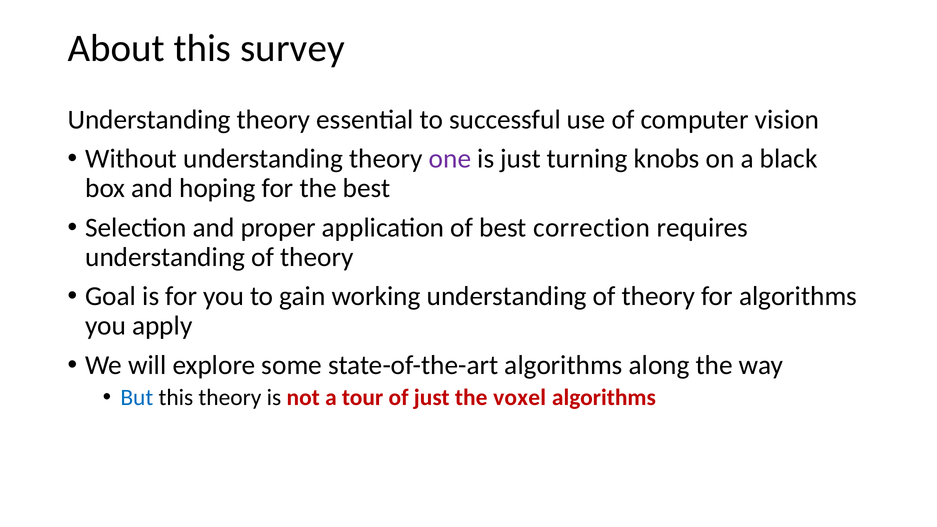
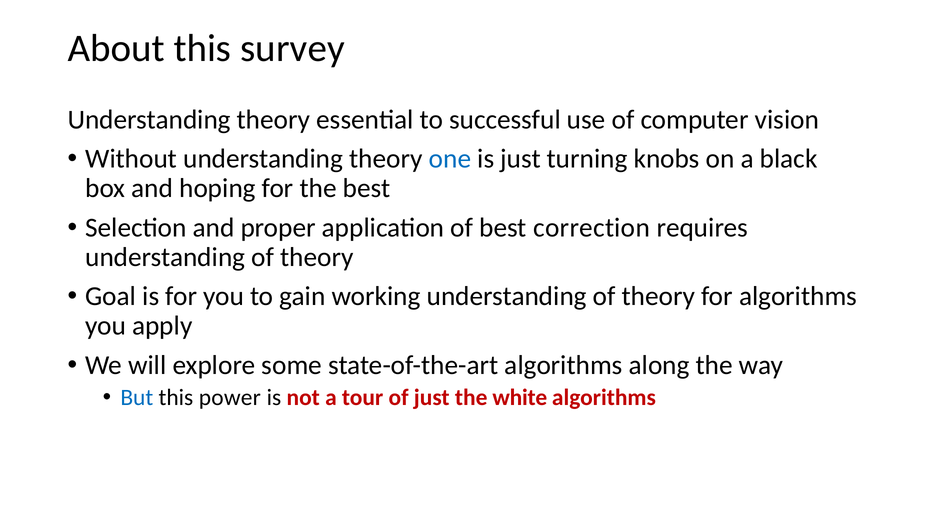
one colour: purple -> blue
this theory: theory -> power
voxel: voxel -> white
